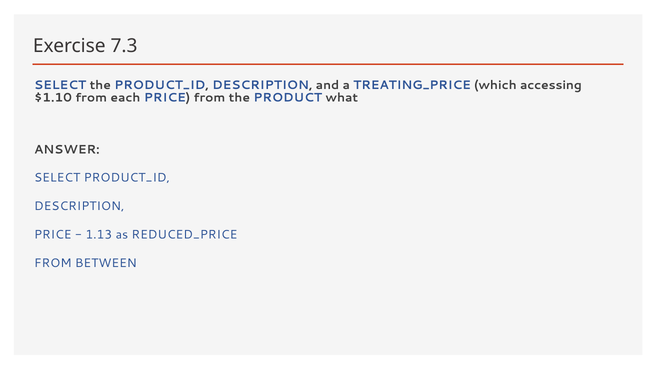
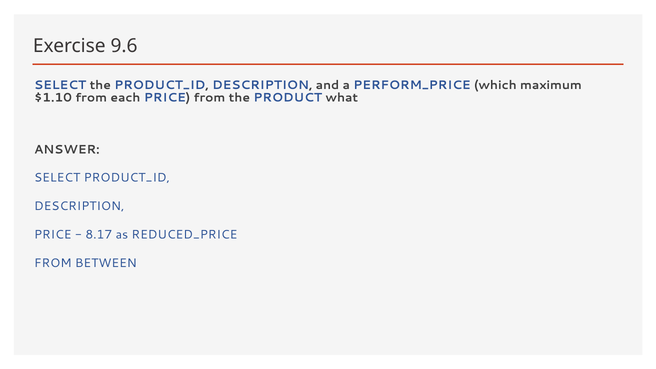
7.3: 7.3 -> 9.6
TREATING_PRICE: TREATING_PRICE -> PERFORM_PRICE
accessing: accessing -> maximum
1.13: 1.13 -> 8.17
